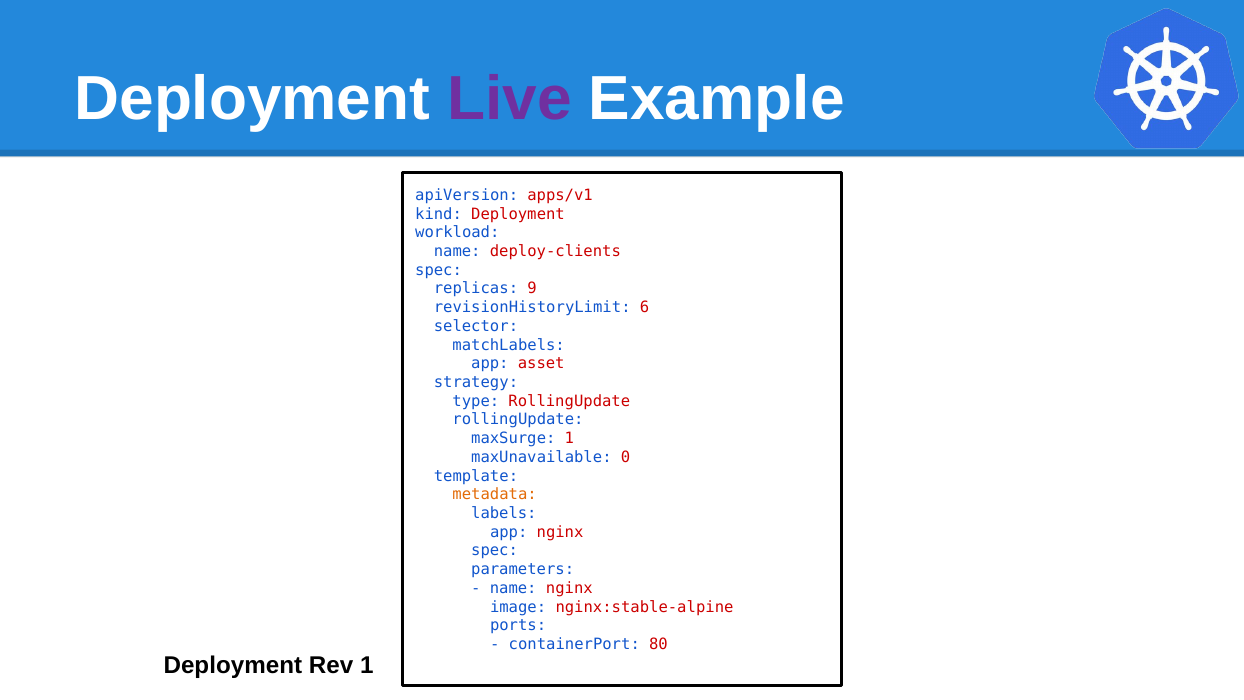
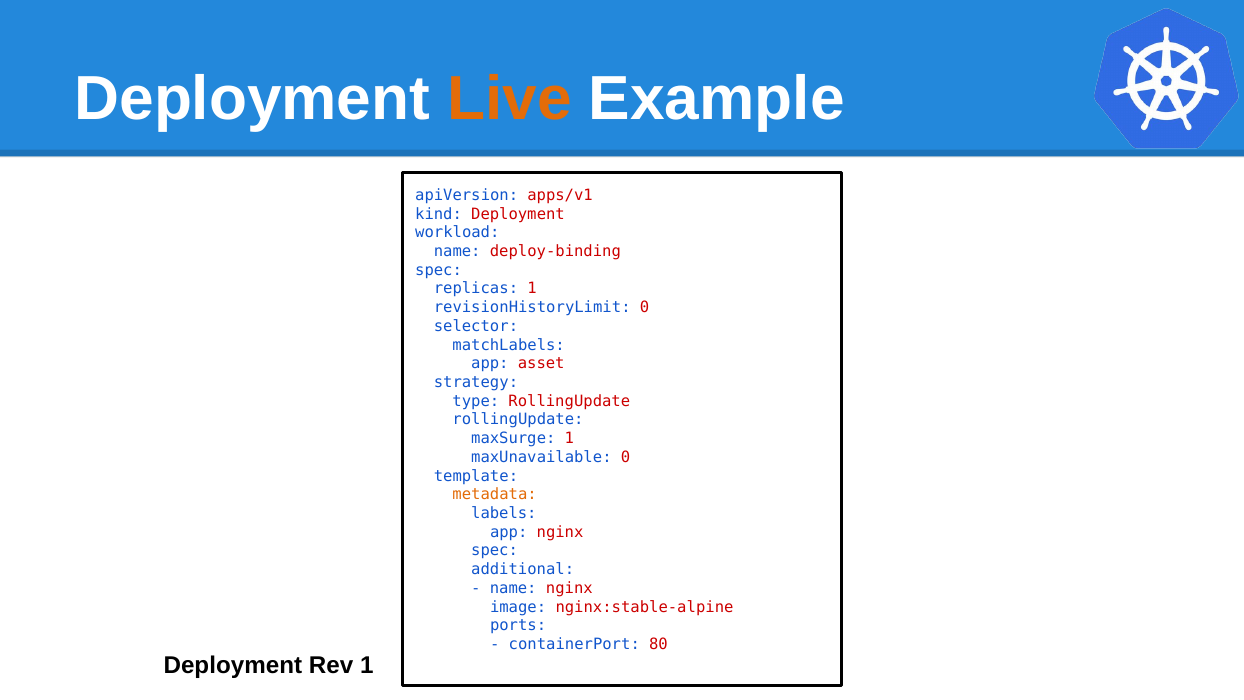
Live colour: purple -> orange
deploy-clients: deploy-clients -> deploy-binding
replicas 9: 9 -> 1
revisionHistoryLimit 6: 6 -> 0
parameters: parameters -> additional
